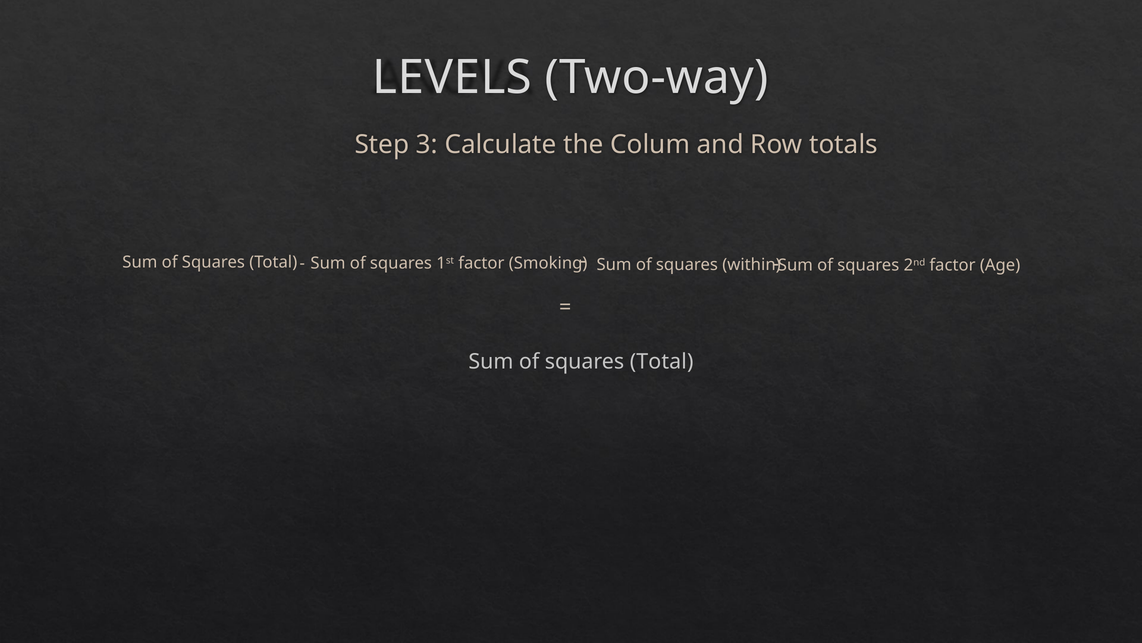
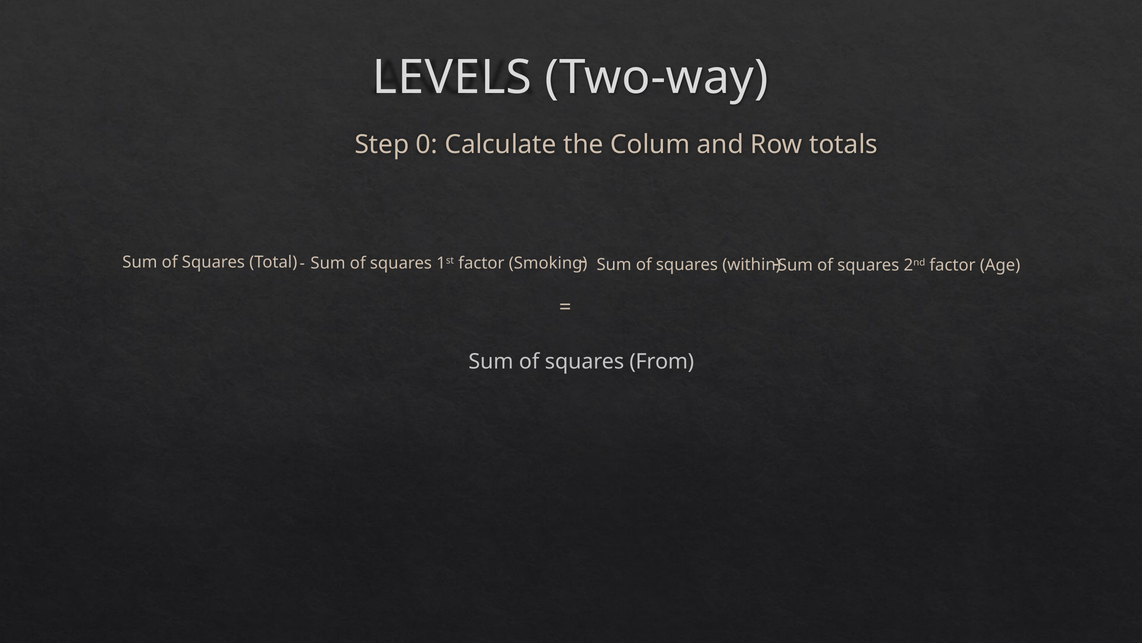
3: 3 -> 0
Total at (662, 361): Total -> From
